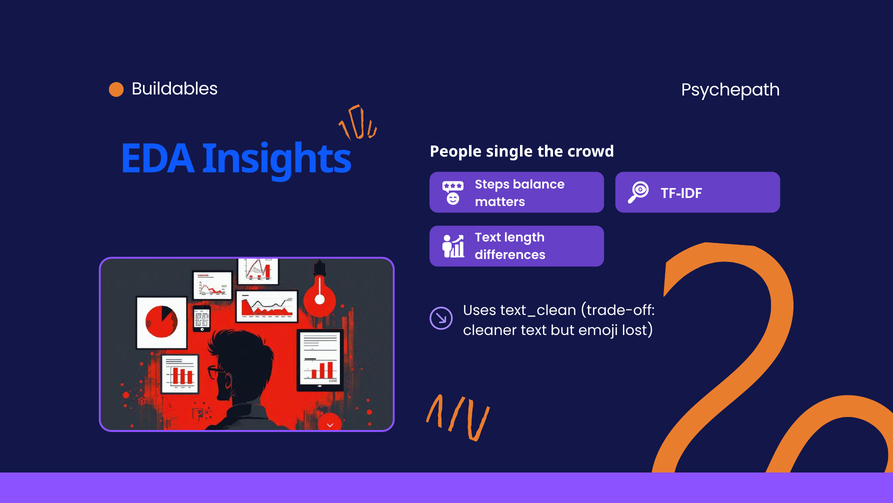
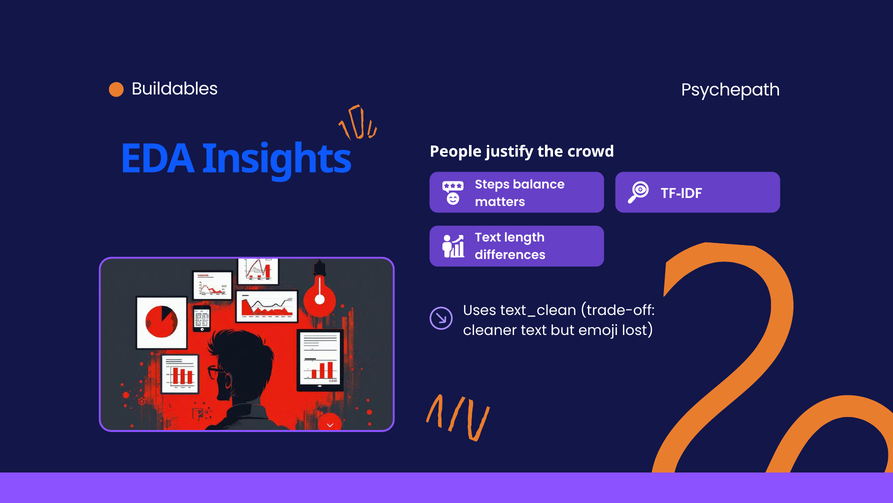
single: single -> justify
